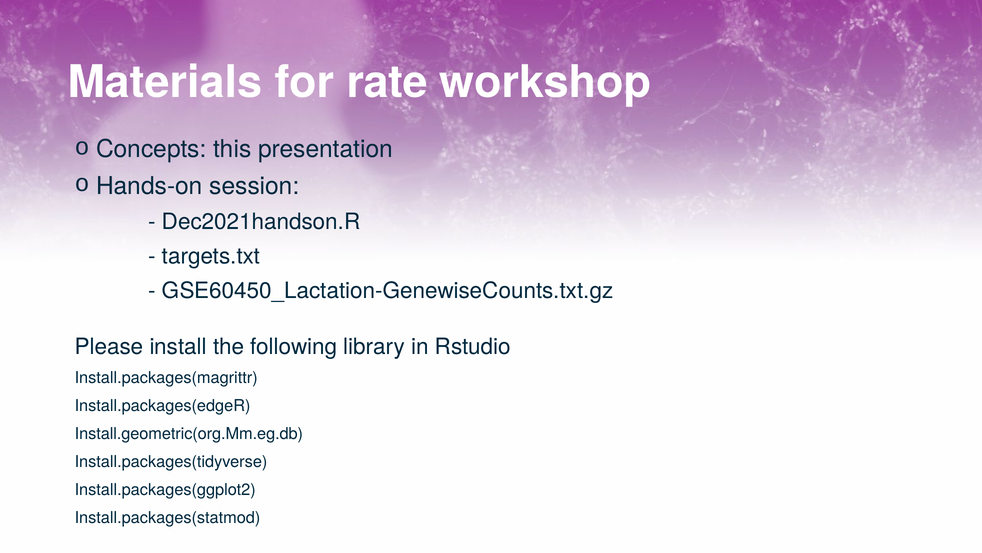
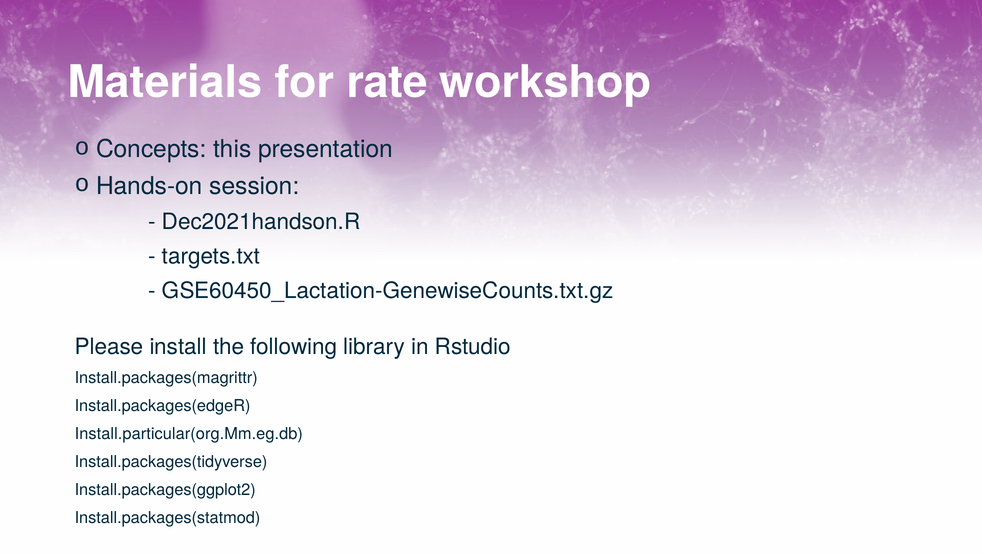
Install.geometric(org.Mm.eg.db: Install.geometric(org.Mm.eg.db -> Install.particular(org.Mm.eg.db
